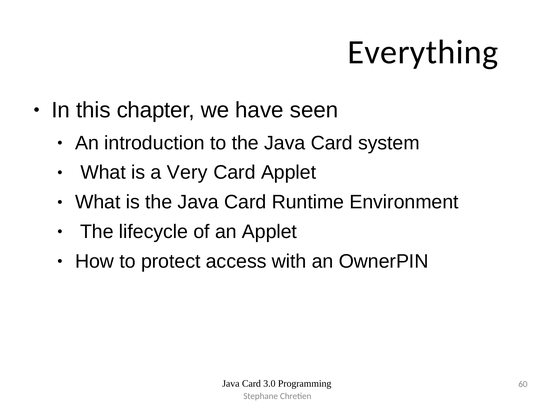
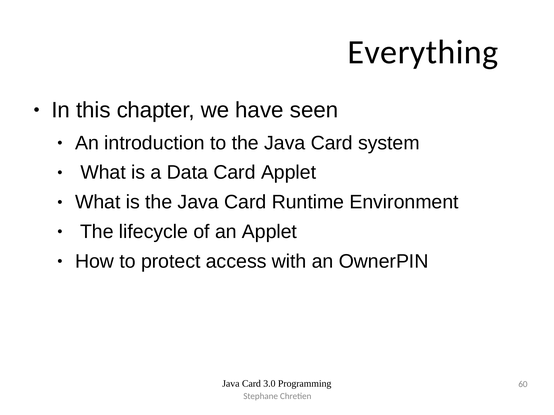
Very: Very -> Data
